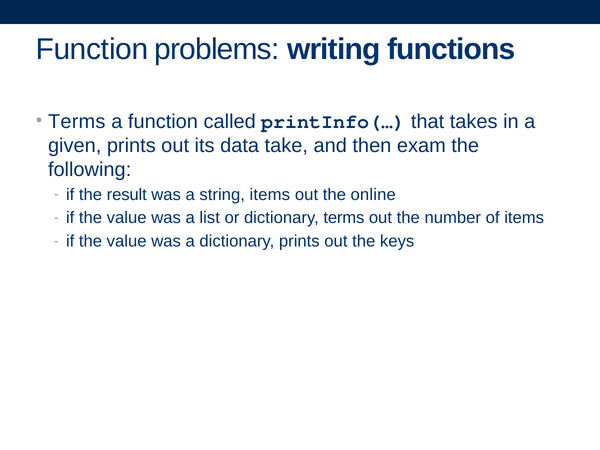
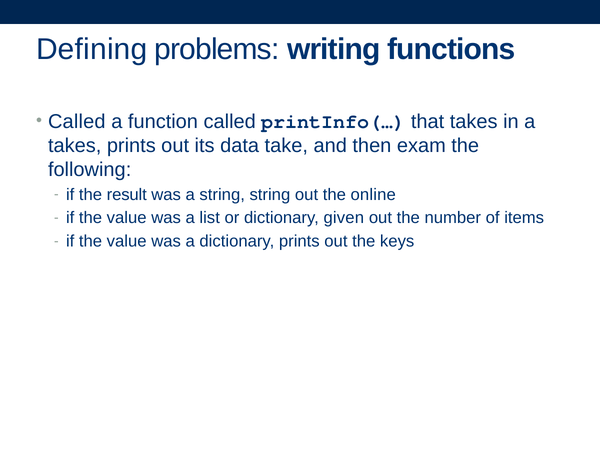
Function at (92, 50): Function -> Defining
Terms at (77, 121): Terms -> Called
given at (75, 145): given -> takes
string items: items -> string
dictionary terms: terms -> given
